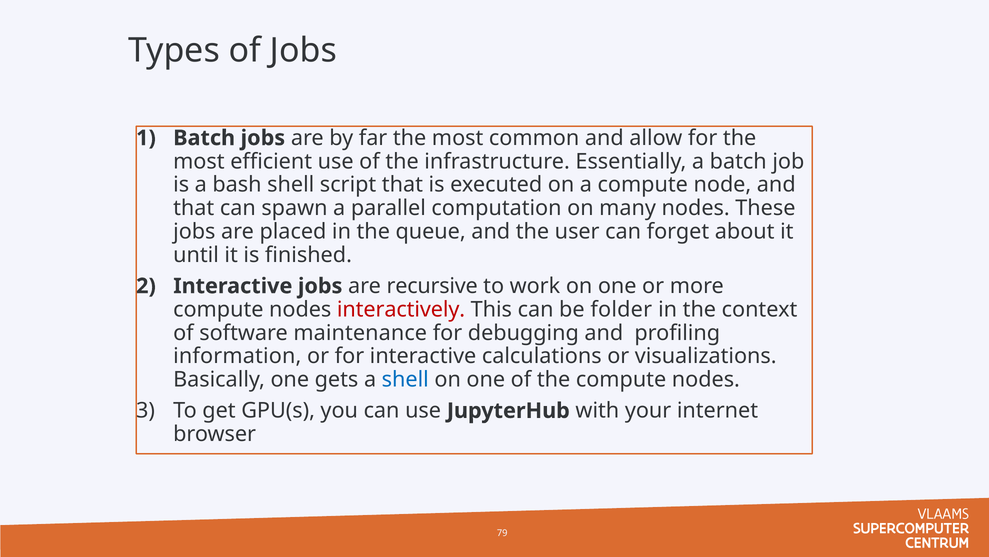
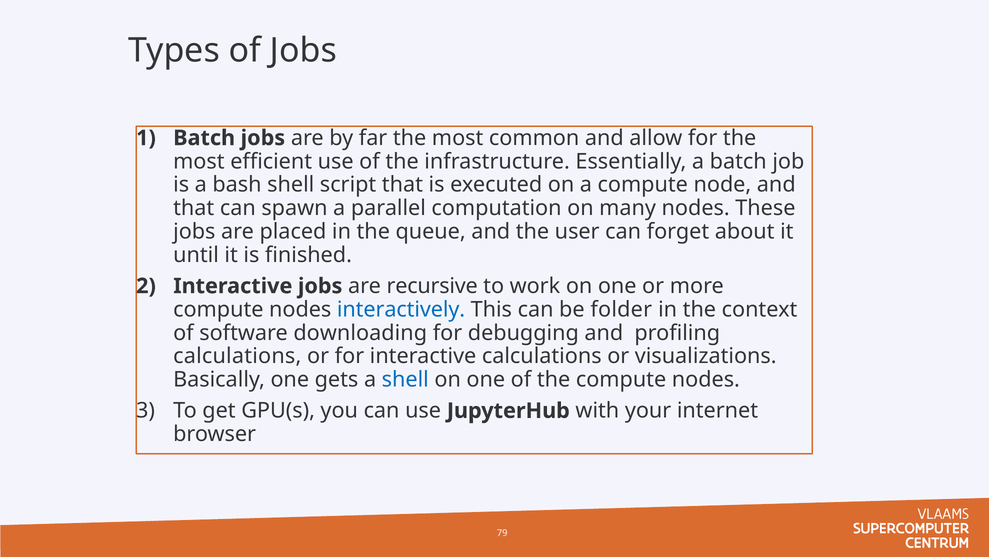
interactively colour: red -> blue
maintenance: maintenance -> downloading
information at (237, 356): information -> calculations
